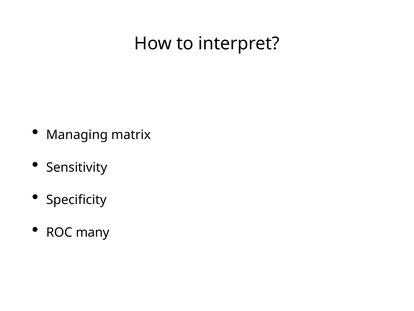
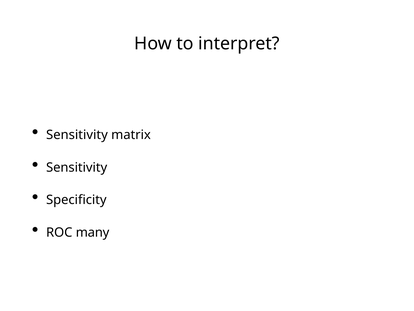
Managing at (77, 135): Managing -> Sensitivity
